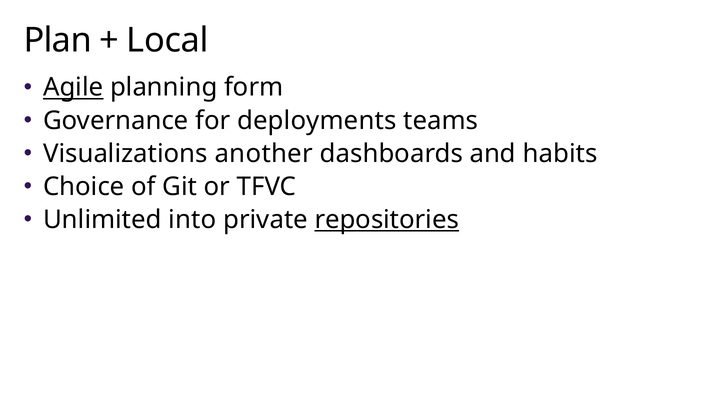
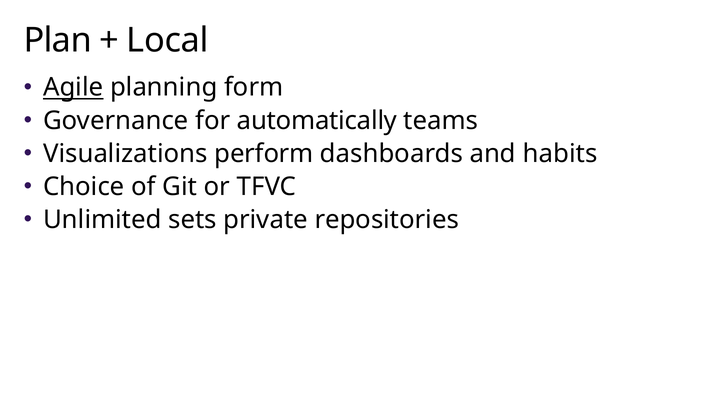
deployments: deployments -> automatically
another: another -> perform
into: into -> sets
repositories underline: present -> none
